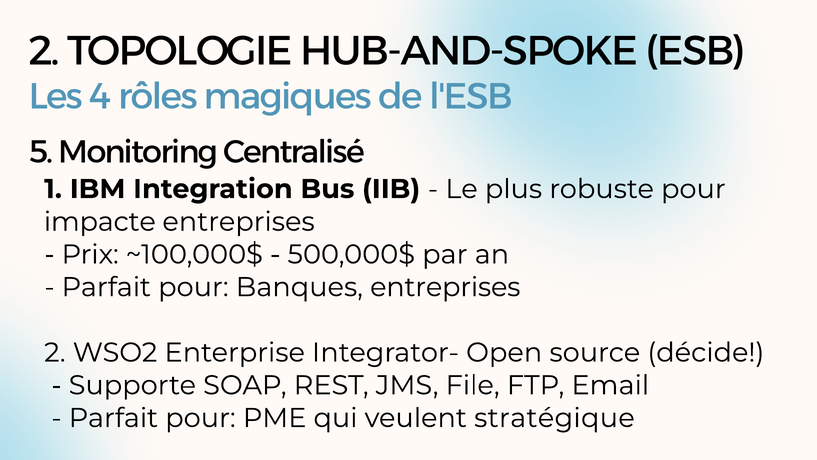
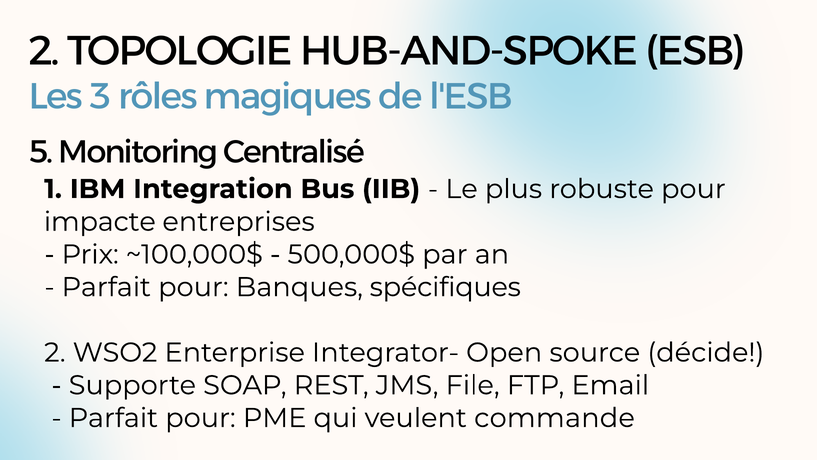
4: 4 -> 3
Banques entreprises: entreprises -> spécifiques
stratégique: stratégique -> commande
